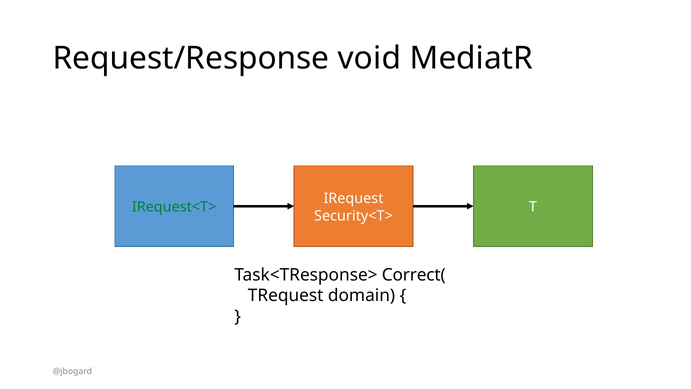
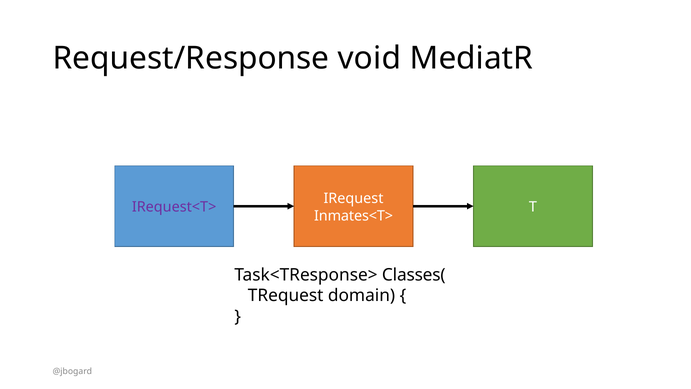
IRequest<T> colour: green -> purple
Security<T>: Security<T> -> Inmates<T>
Correct(: Correct( -> Classes(
